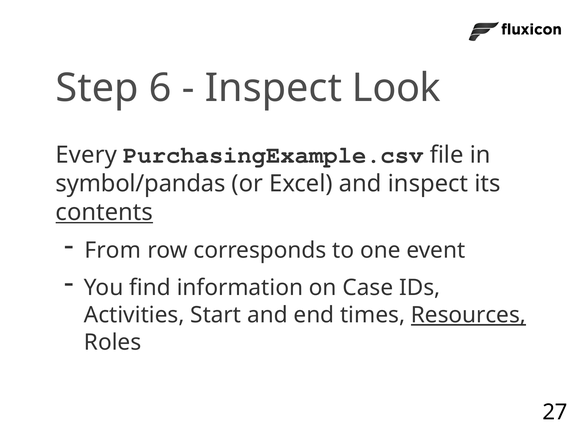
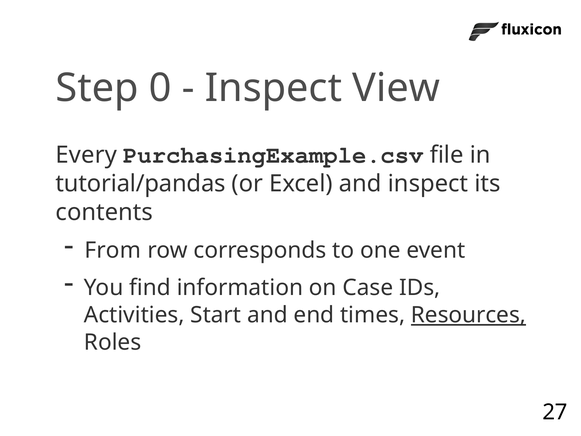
6: 6 -> 0
Look: Look -> View
symbol/pandas: symbol/pandas -> tutorial/pandas
contents underline: present -> none
